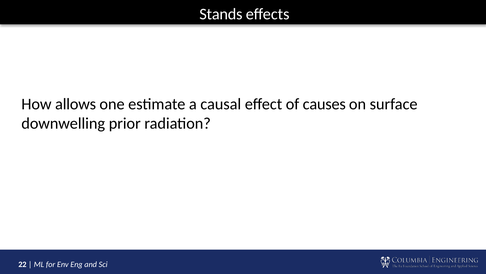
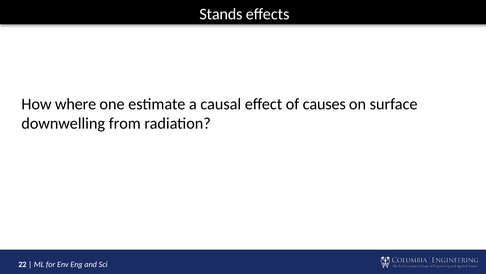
allows: allows -> where
prior: prior -> from
